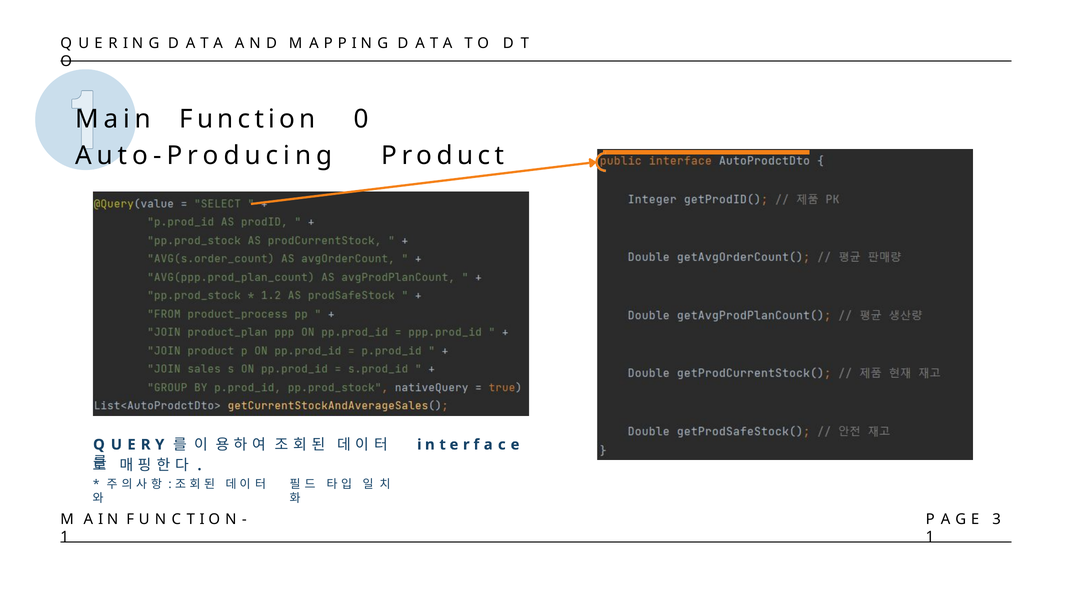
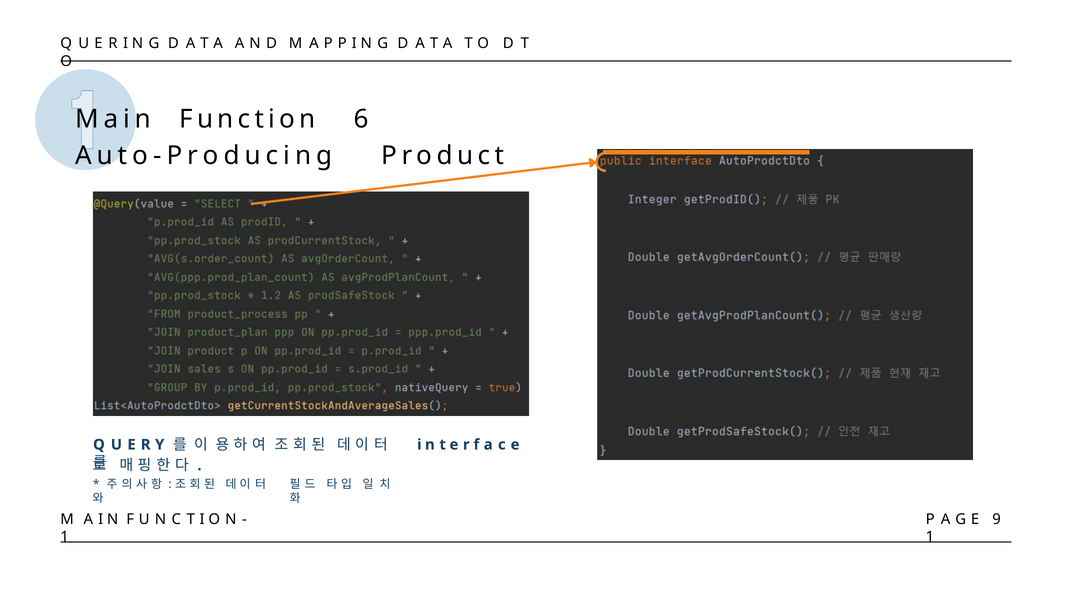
0: 0 -> 6
3: 3 -> 9
